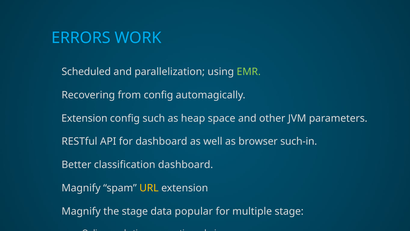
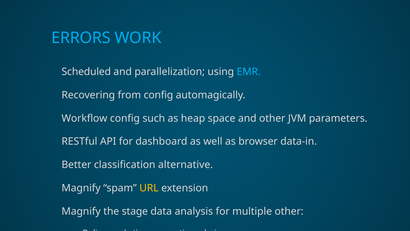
EMR colour: light green -> light blue
Extension at (84, 118): Extension -> Workflow
such-in: such-in -> data-in
classification dashboard: dashboard -> alternative
data popular: popular -> analysis
multiple stage: stage -> other
